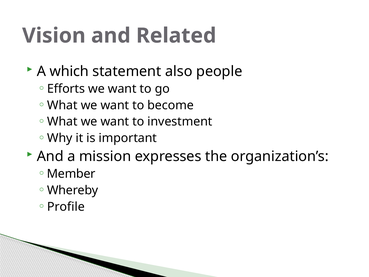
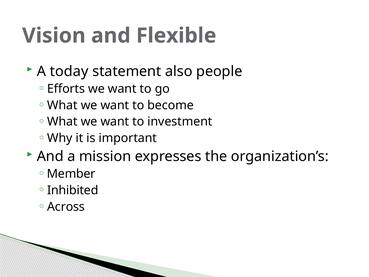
Related: Related -> Flexible
which: which -> today
Whereby: Whereby -> Inhibited
Profile: Profile -> Across
